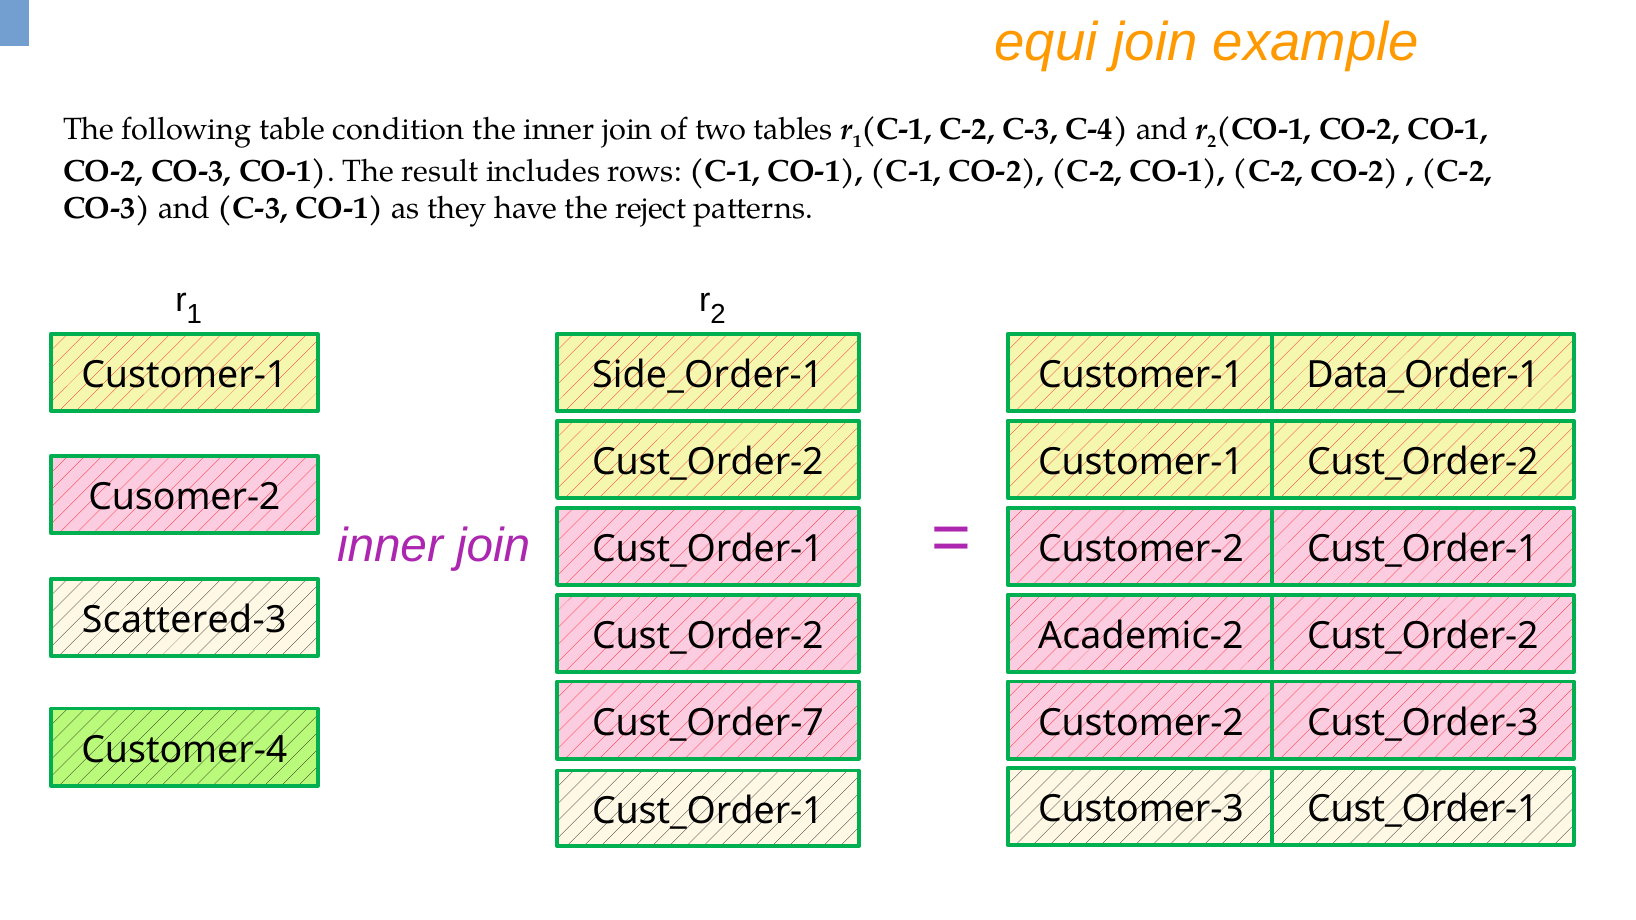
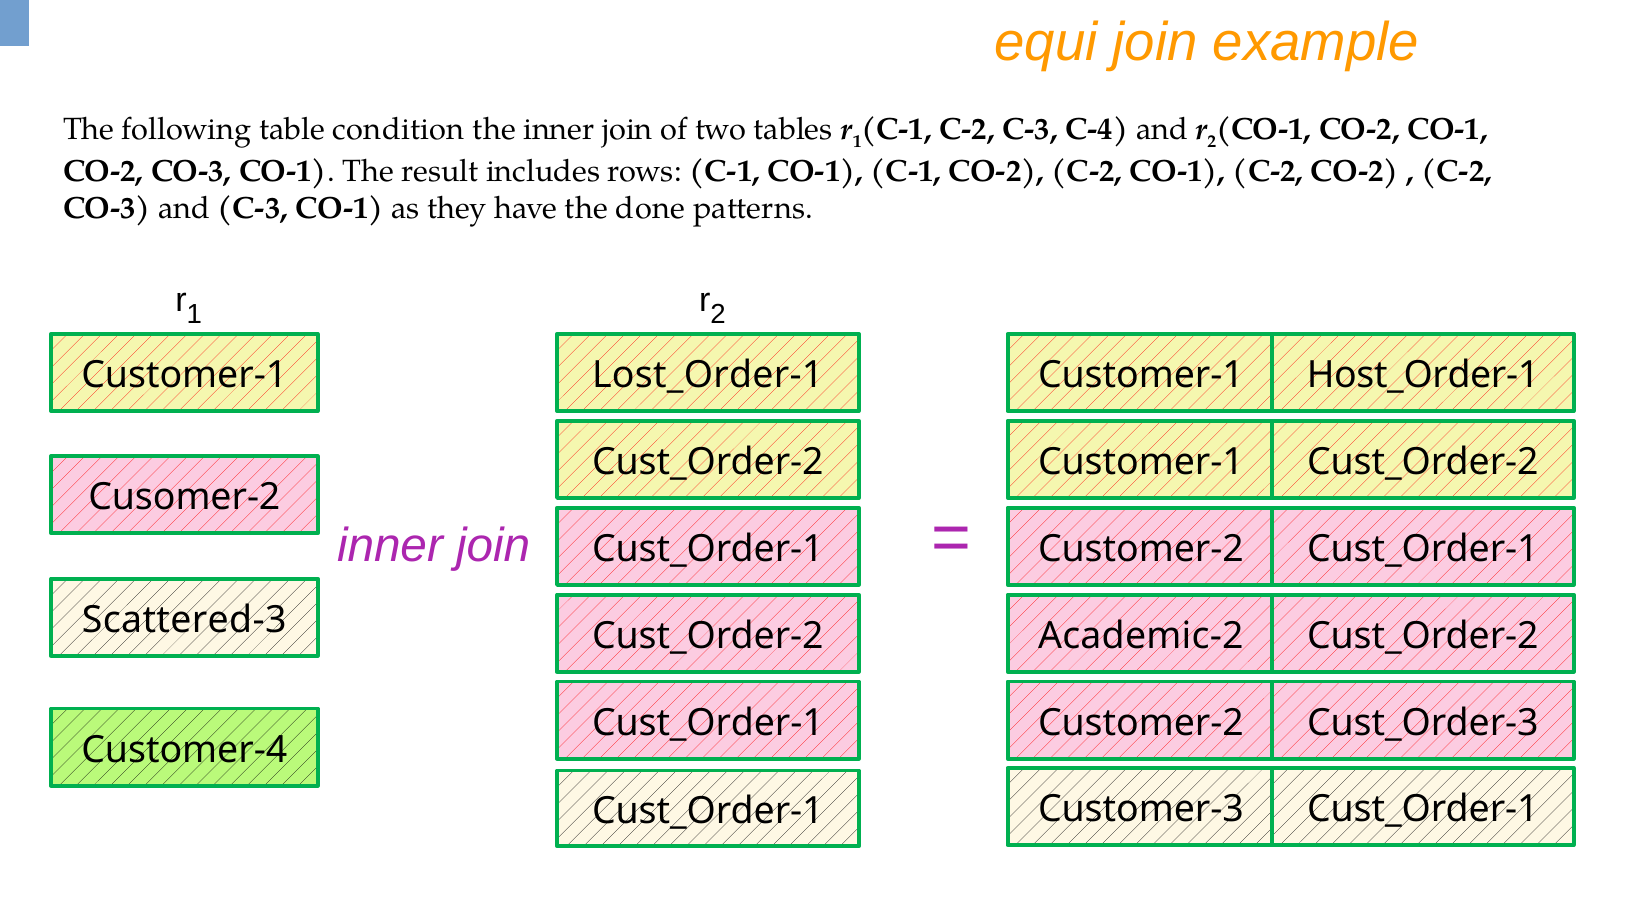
reject: reject -> done
Side_Order-1: Side_Order-1 -> Lost_Order-1
Data_Order-1: Data_Order-1 -> Host_Order-1
Cust_Order-7 at (708, 723): Cust_Order-7 -> Cust_Order-1
